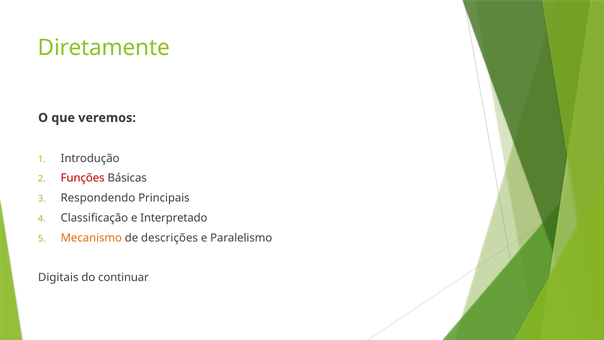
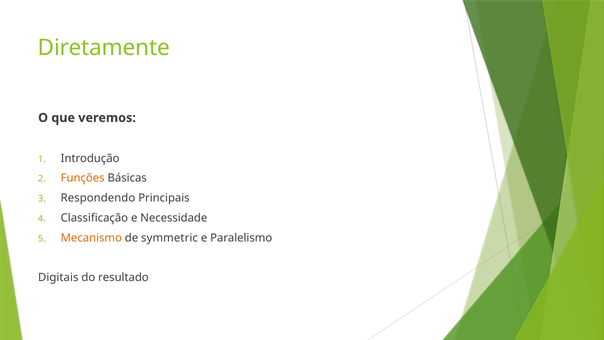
Funções colour: red -> orange
Interpretado: Interpretado -> Necessidade
descrições: descrições -> symmetric
continuar: continuar -> resultado
